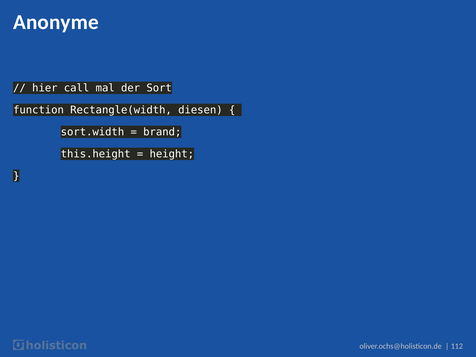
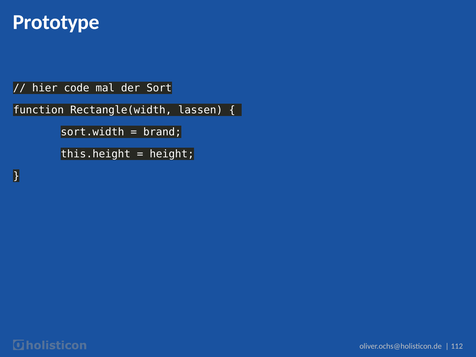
Anonyme: Anonyme -> Prototype
call: call -> code
diesen: diesen -> lassen
